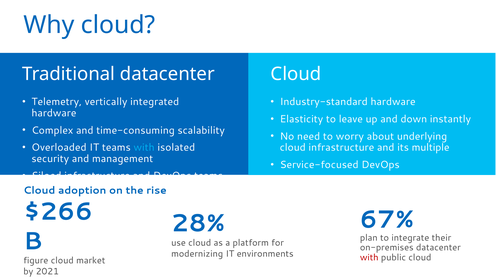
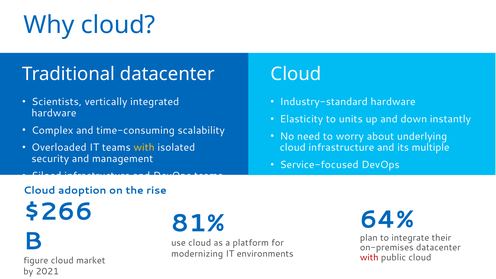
Telemetry: Telemetry -> Scientists
leave: leave -> units
with at (144, 147) colour: light blue -> yellow
67%: 67% -> 64%
28%: 28% -> 81%
